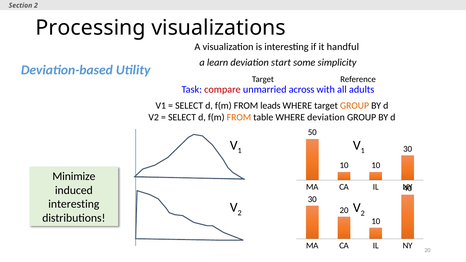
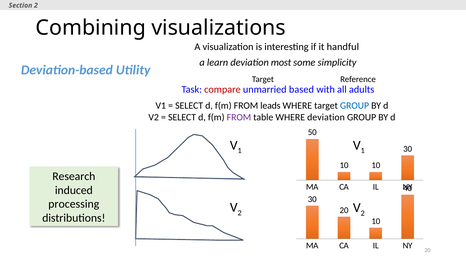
Processing: Processing -> Combining
start: start -> most
across: across -> based
GROUP at (355, 106) colour: orange -> blue
FROM at (239, 117) colour: orange -> purple
Minimize: Minimize -> Research
interesting at (74, 204): interesting -> processing
